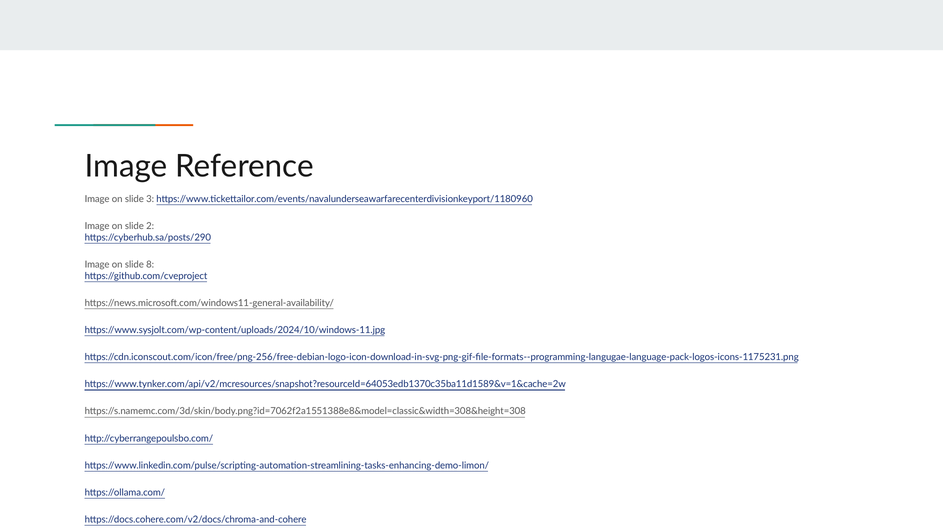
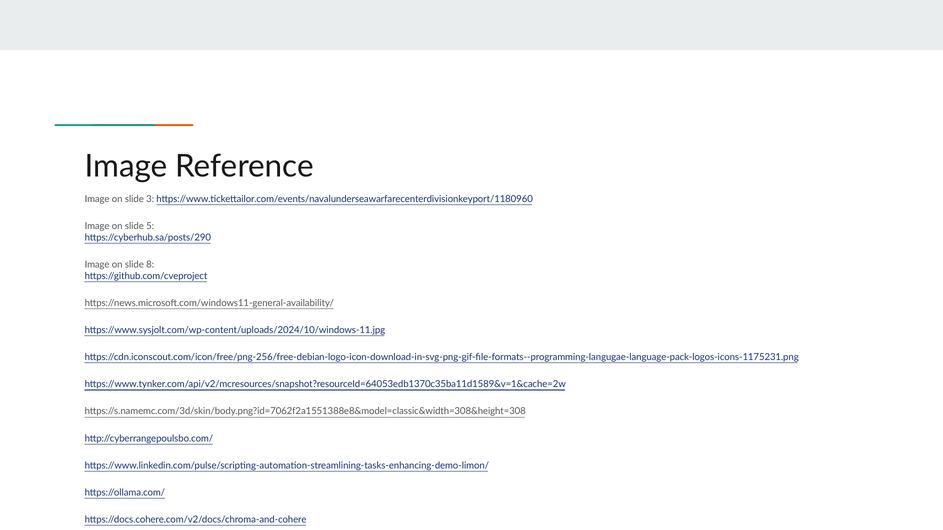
2: 2 -> 5
